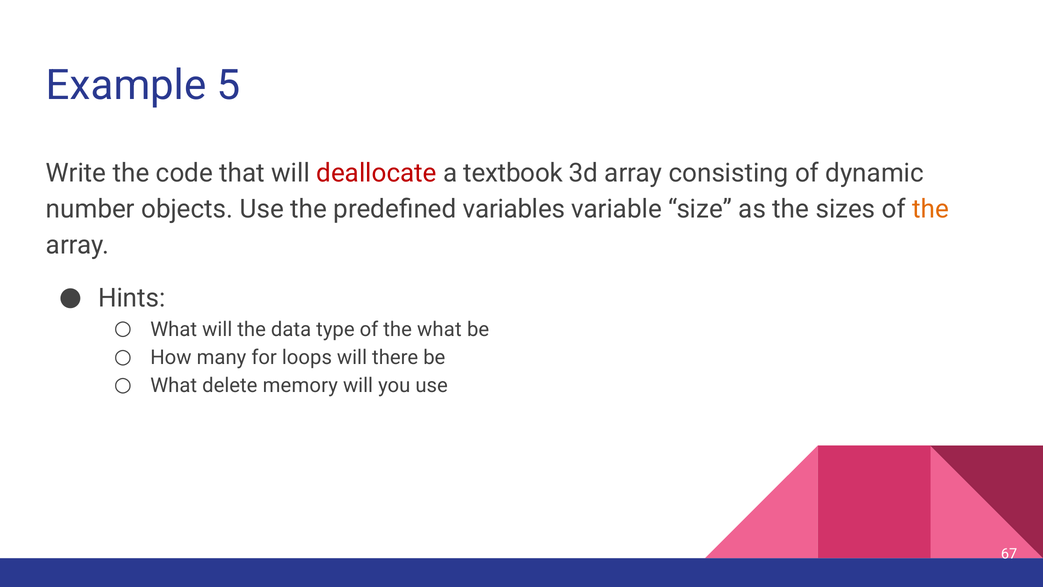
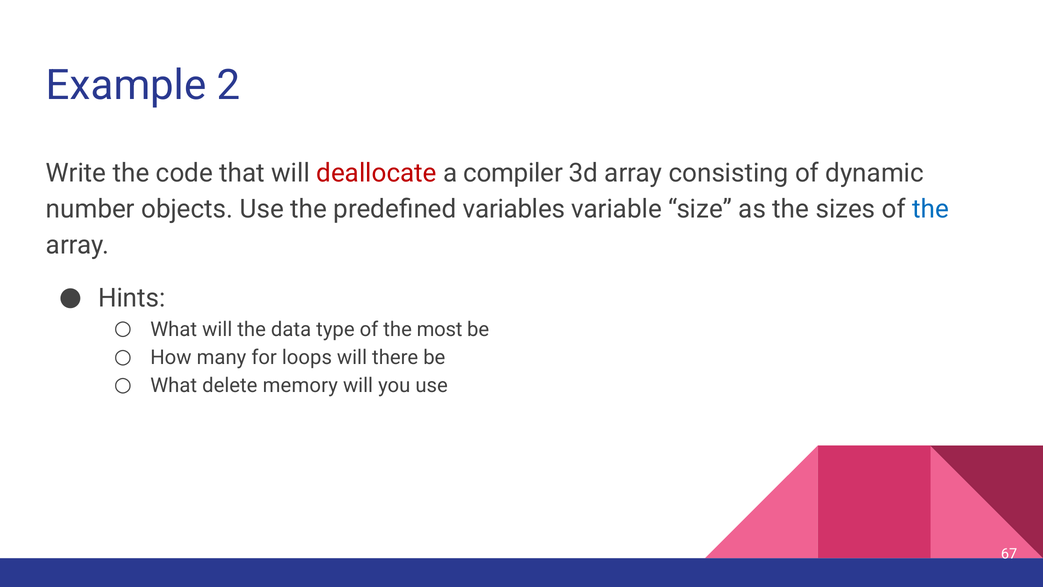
5: 5 -> 2
textbook: textbook -> compiler
the at (931, 209) colour: orange -> blue
the what: what -> most
